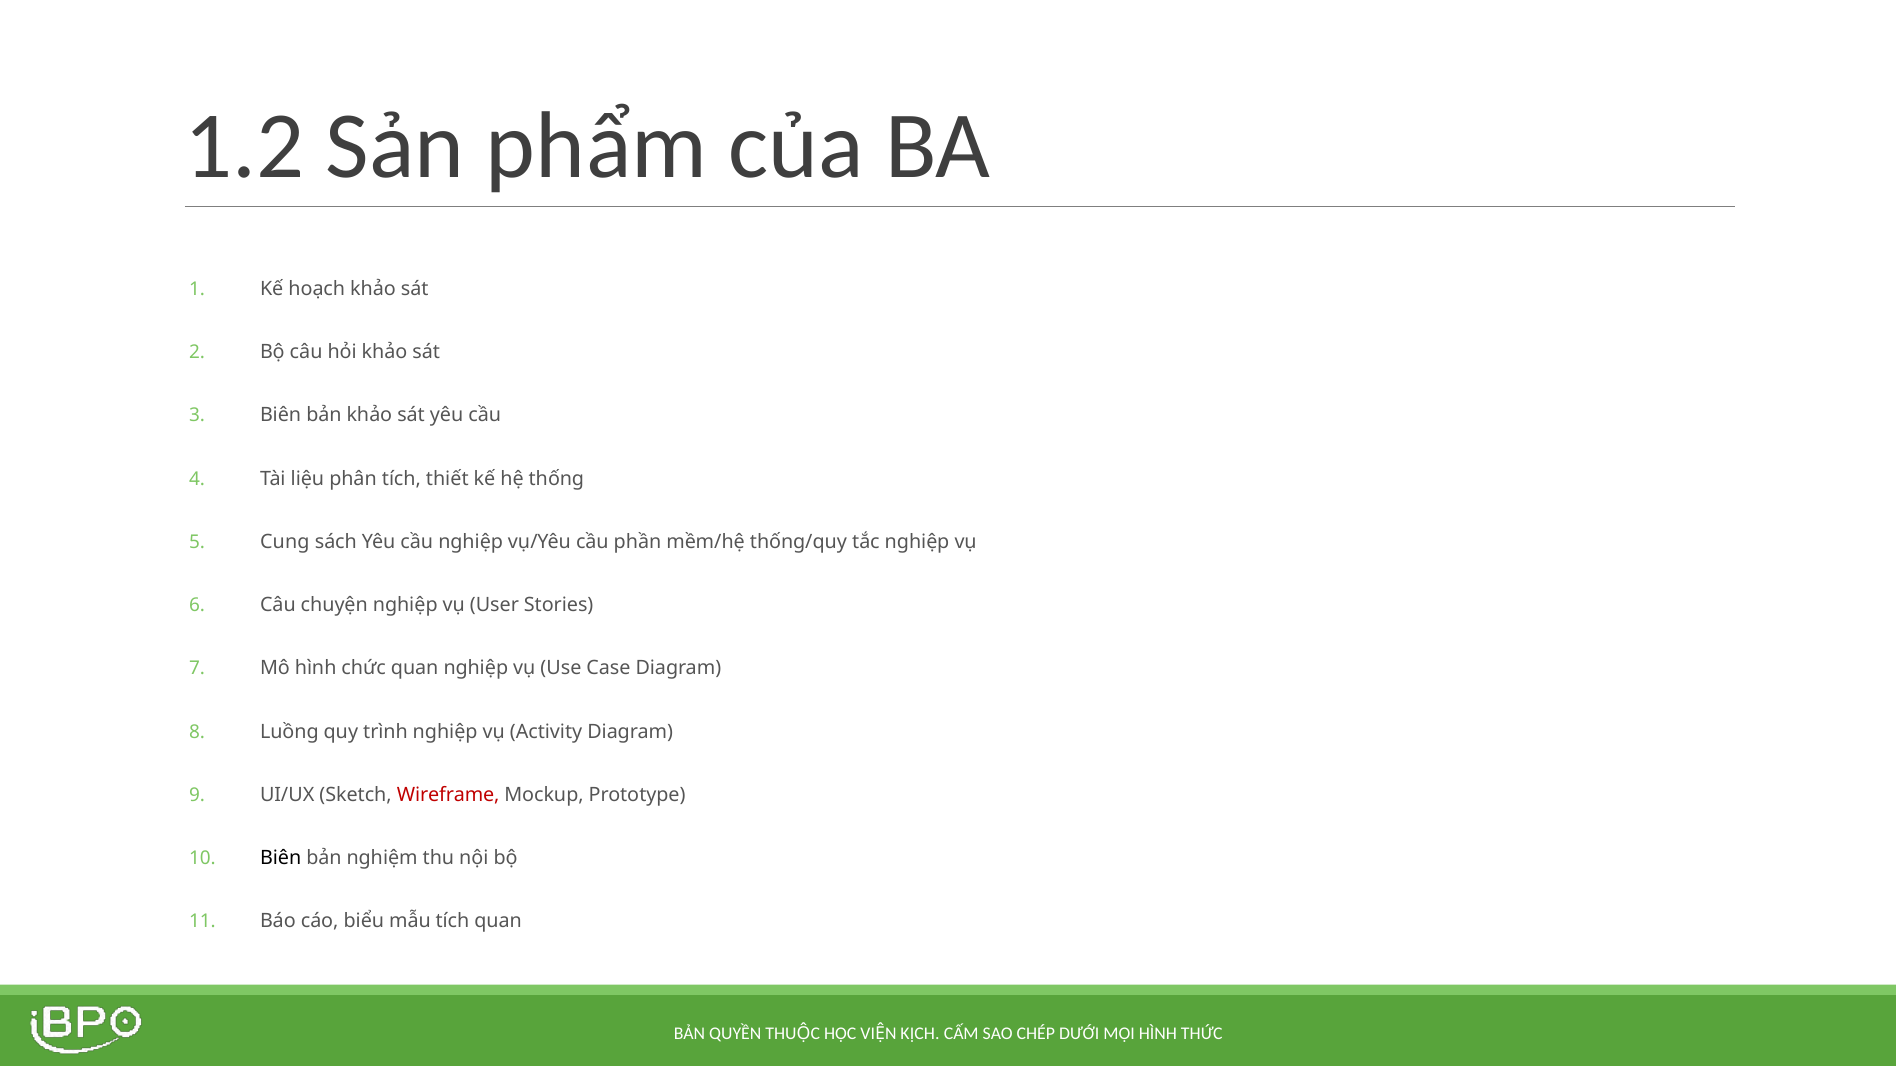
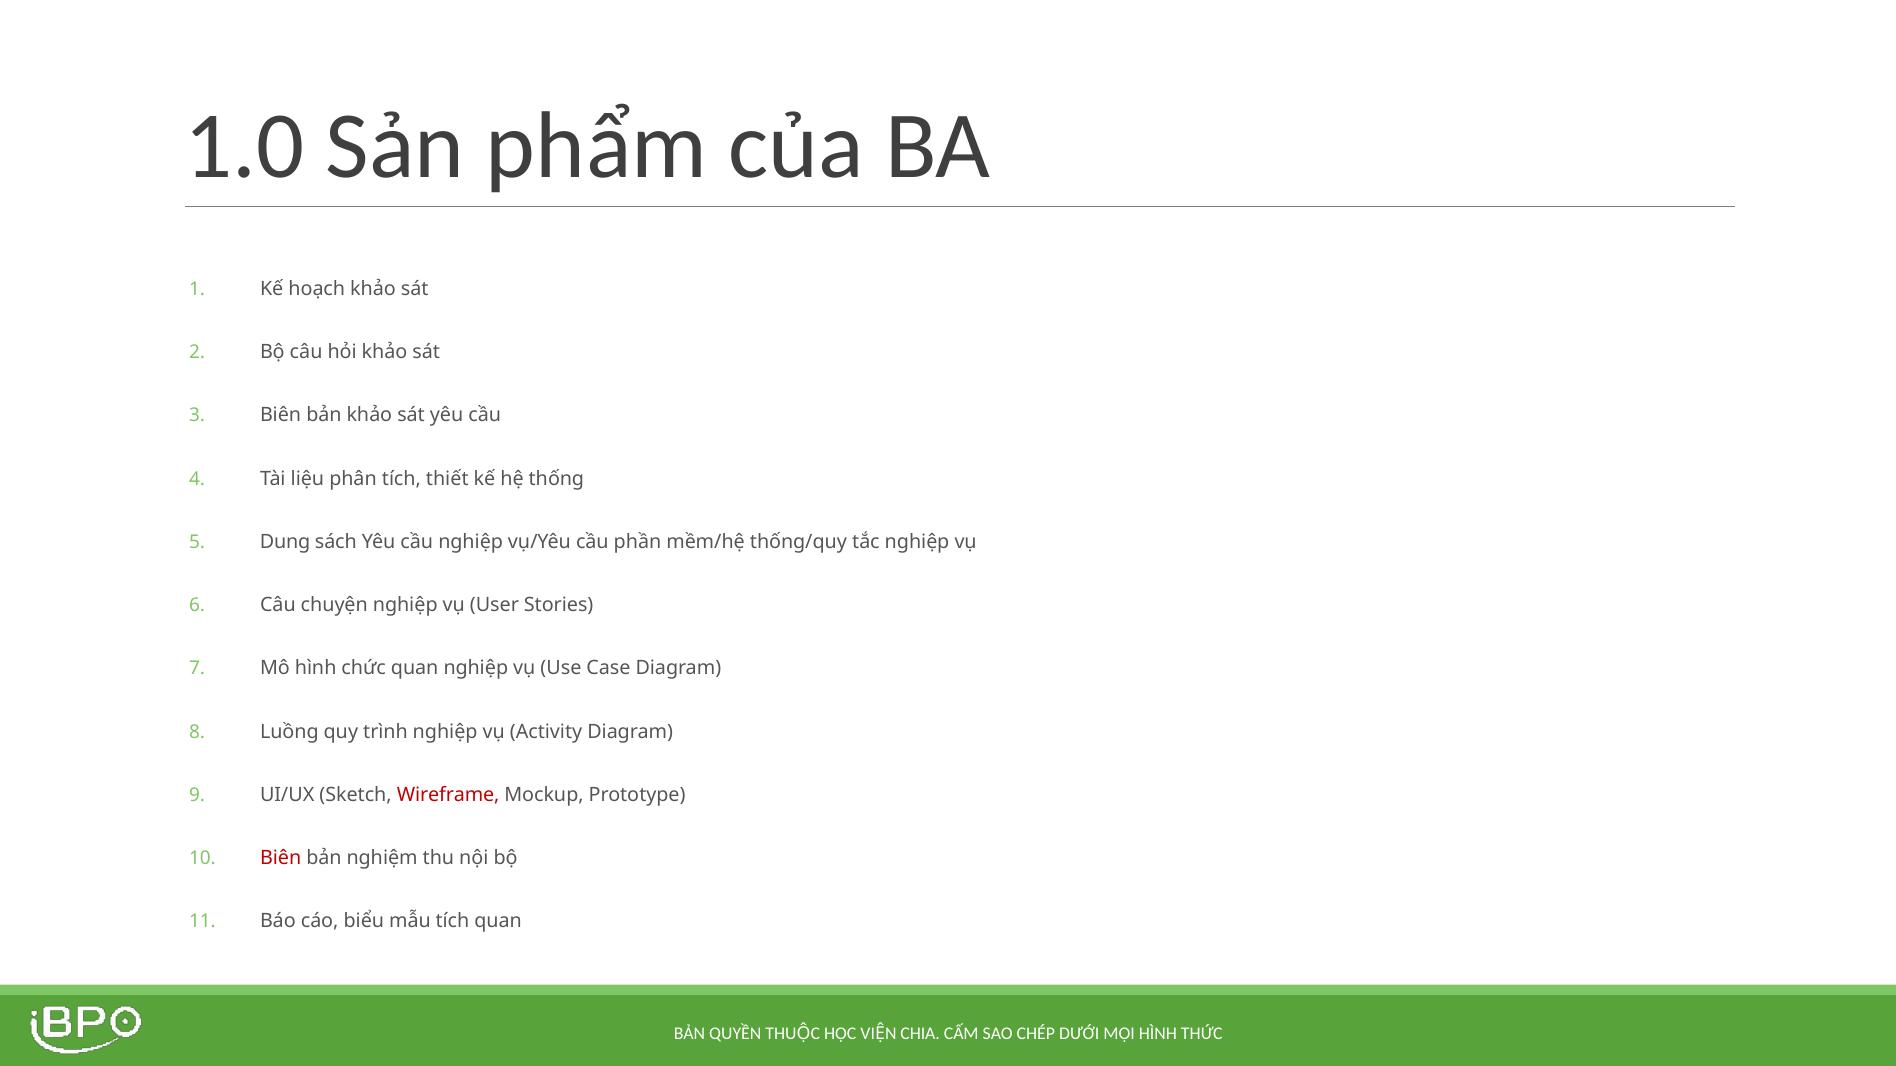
1.2: 1.2 -> 1.0
Cung: Cung -> Dung
Biên at (281, 858) colour: black -> red
KỊCH: KỊCH -> CHIA
